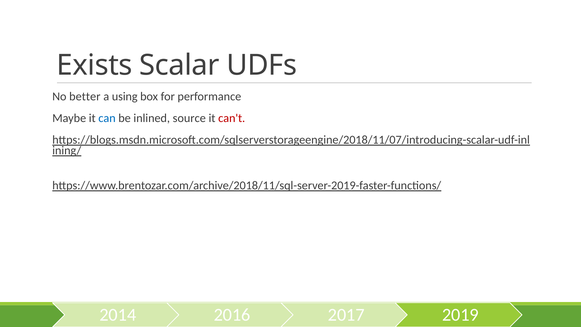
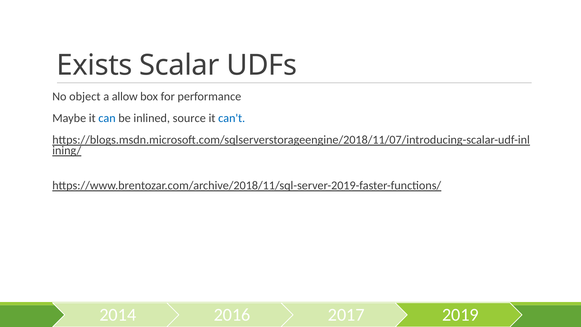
better: better -> object
using: using -> allow
can't colour: red -> blue
